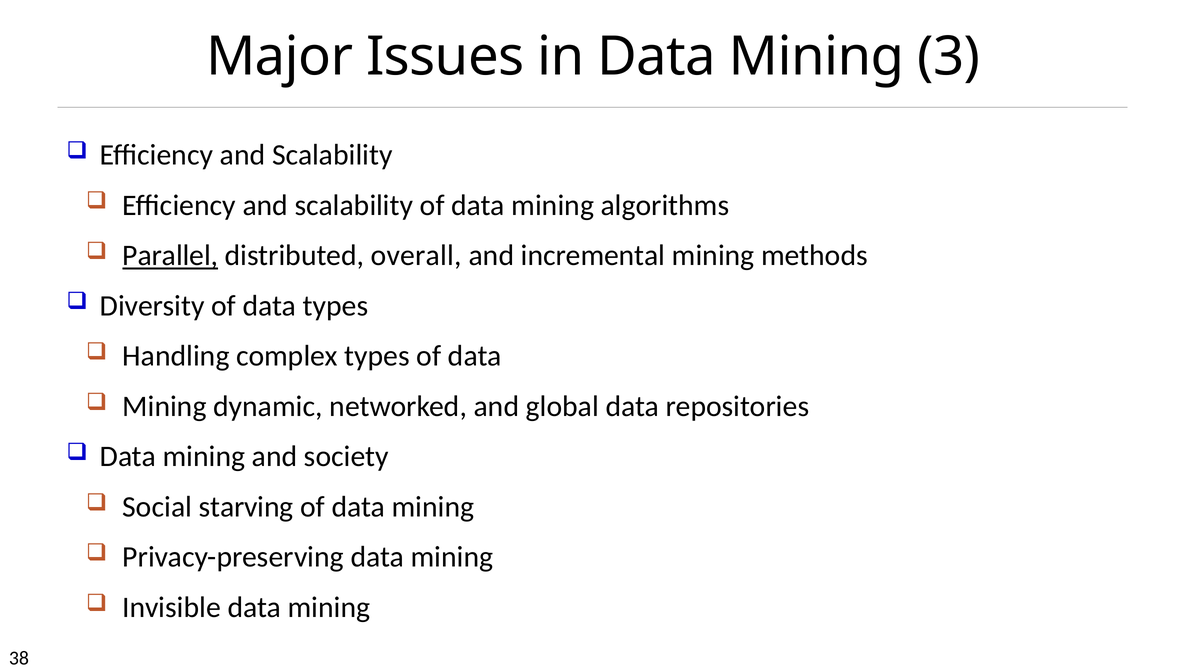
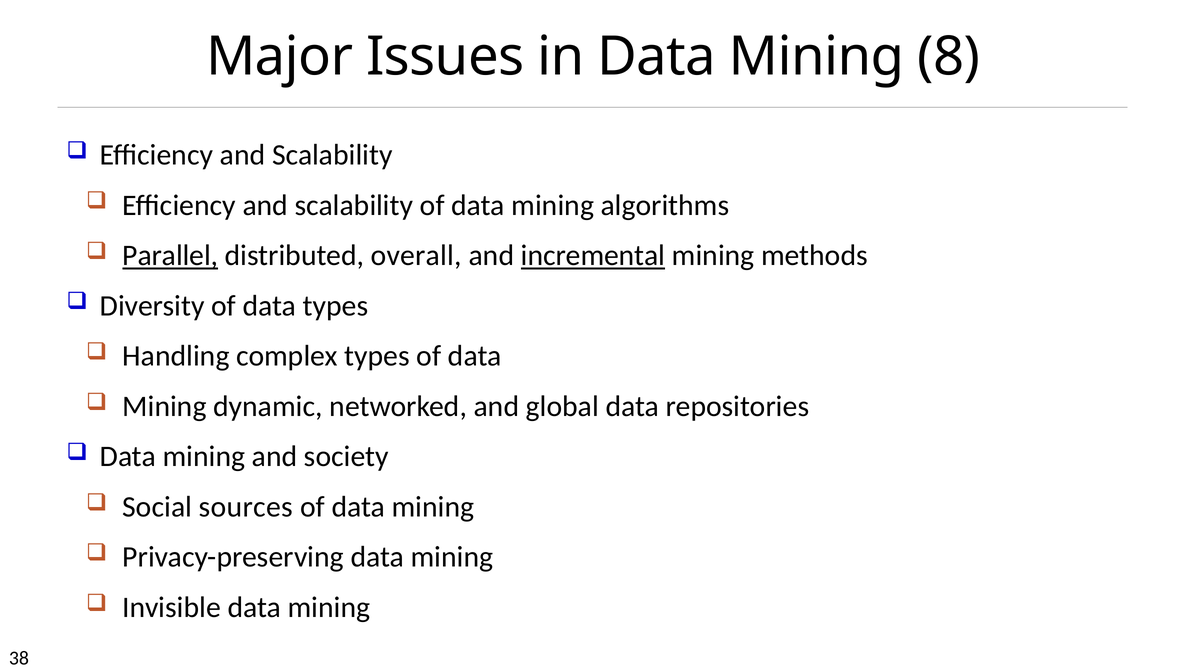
3: 3 -> 8
incremental underline: none -> present
starving: starving -> sources
